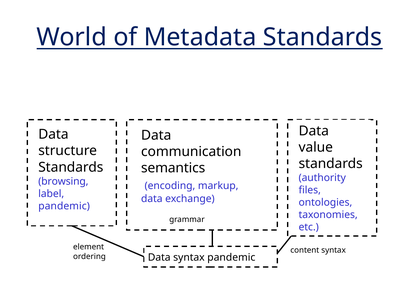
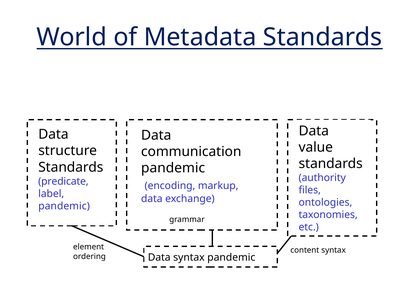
semantics at (173, 168): semantics -> pandemic
browsing: browsing -> predicate
